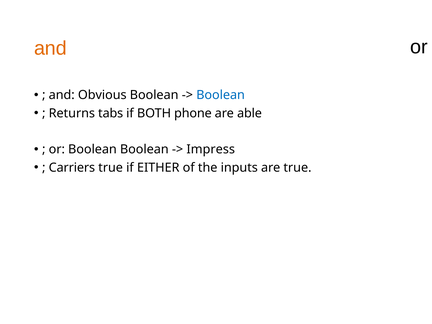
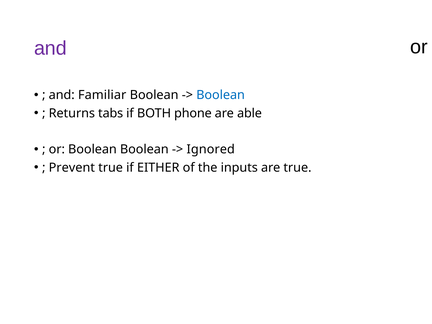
and at (51, 48) colour: orange -> purple
Obvious: Obvious -> Familiar
Impress: Impress -> Ignored
Carriers: Carriers -> Prevent
